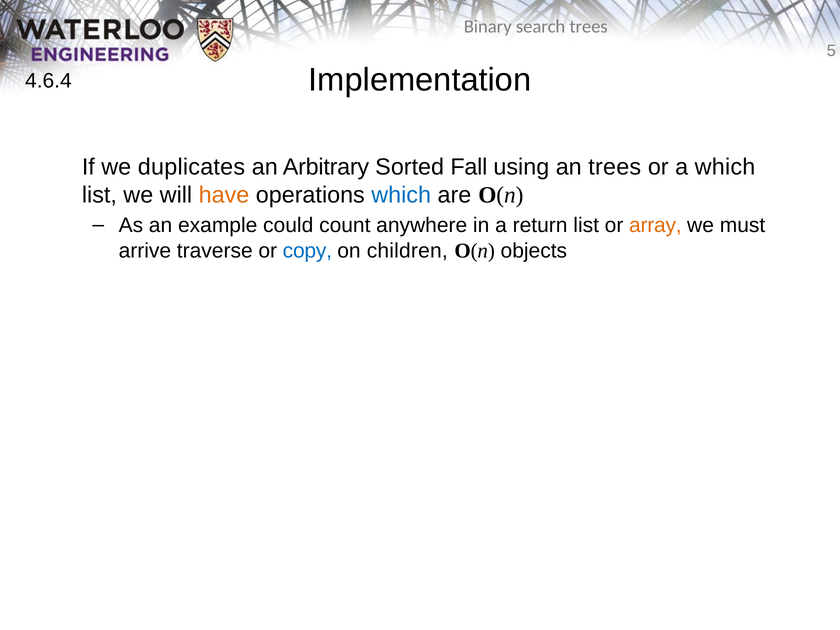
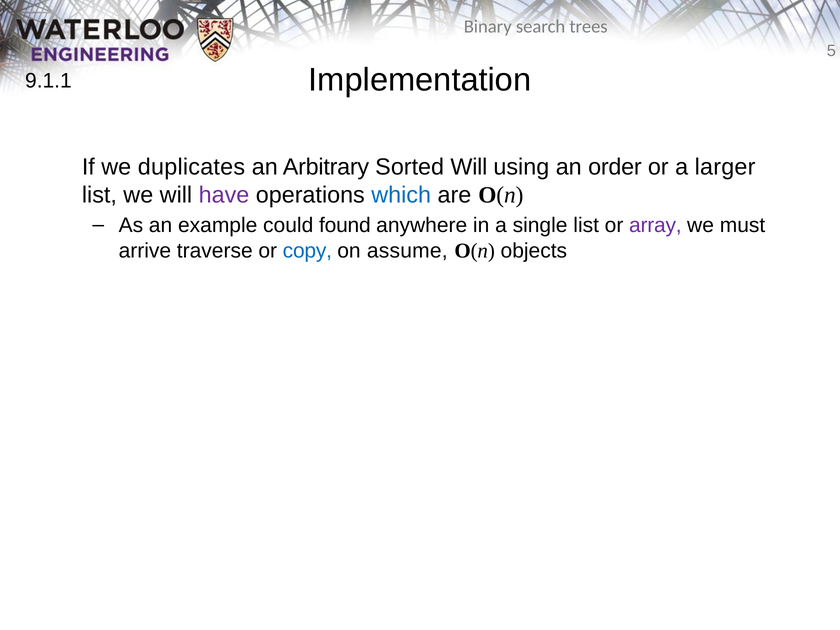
4.6.4: 4.6.4 -> 9.1.1
Sorted Fall: Fall -> Will
an trees: trees -> order
a which: which -> larger
have colour: orange -> purple
count: count -> found
return: return -> single
array colour: orange -> purple
children: children -> assume
